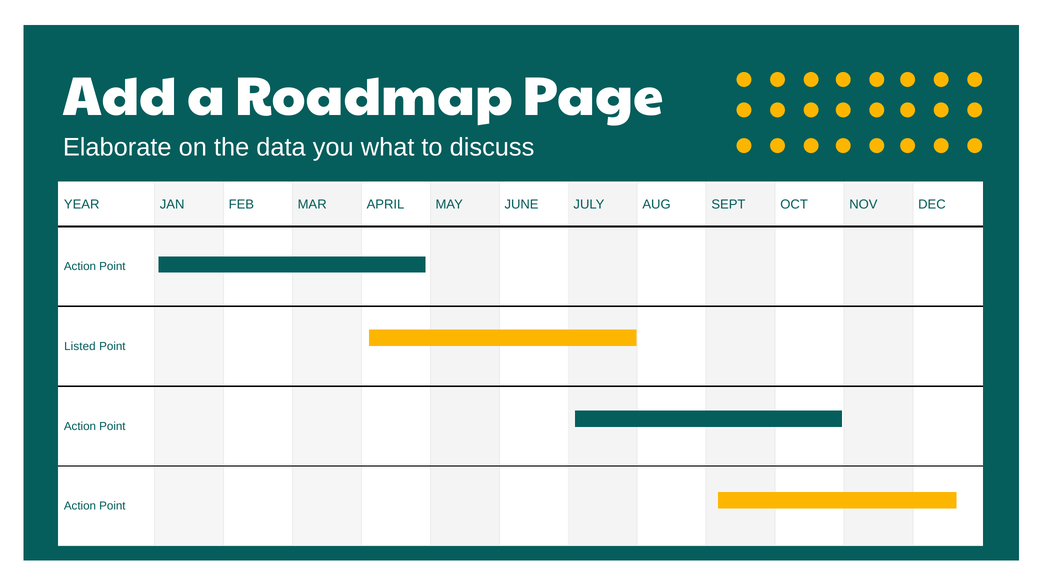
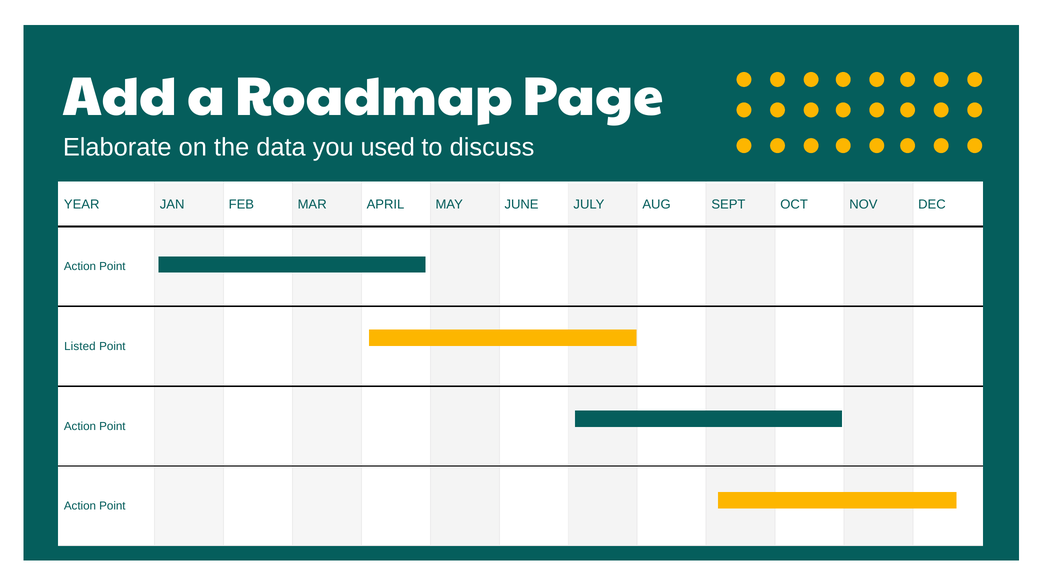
what: what -> used
